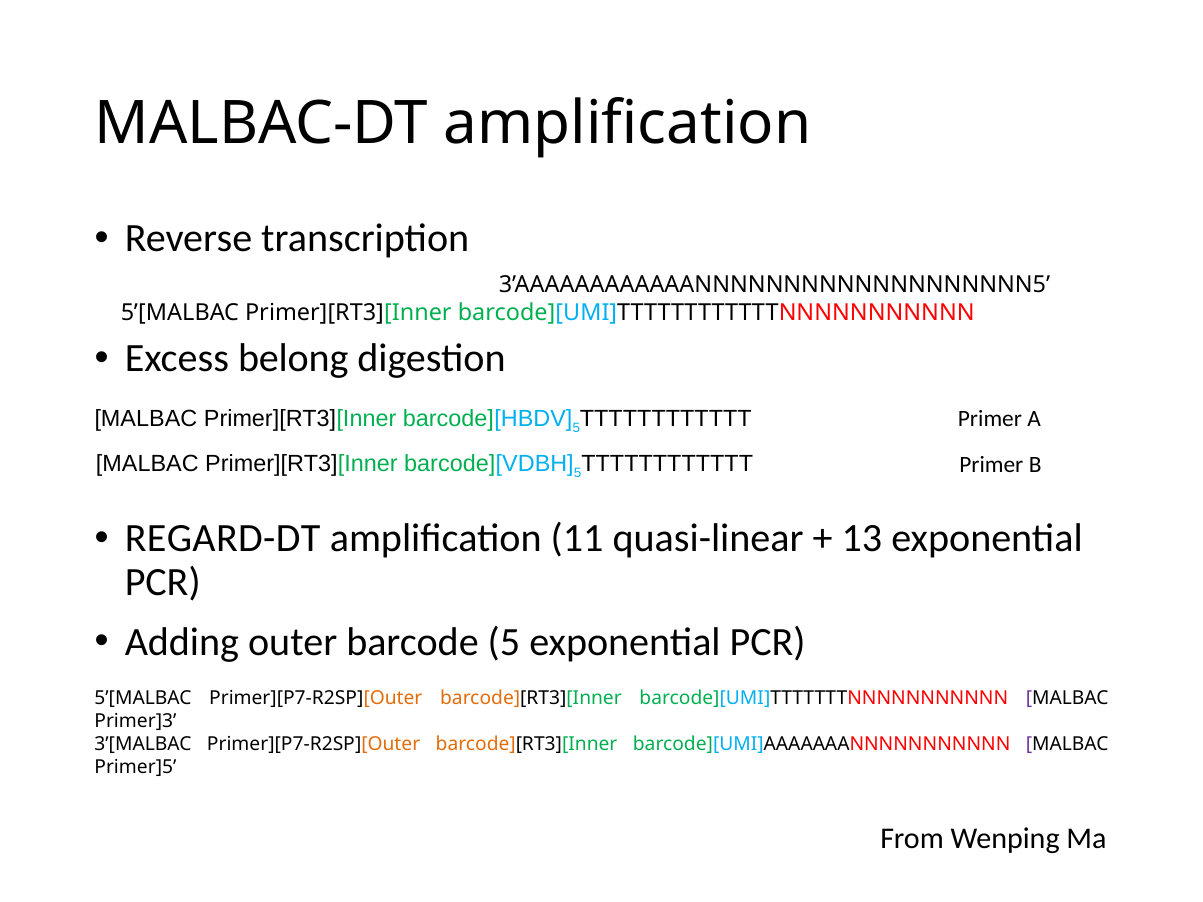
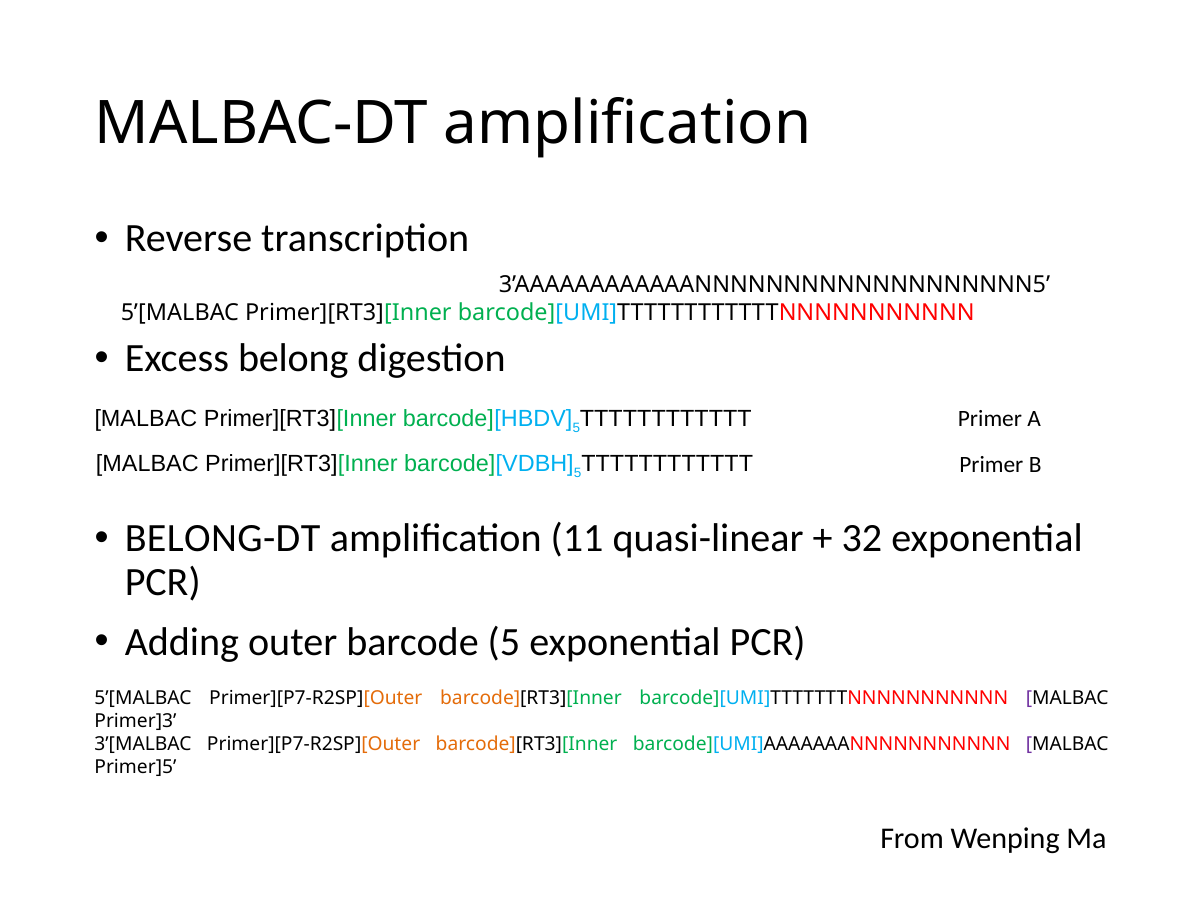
REGARD-DT: REGARD-DT -> BELONG-DT
13: 13 -> 32
